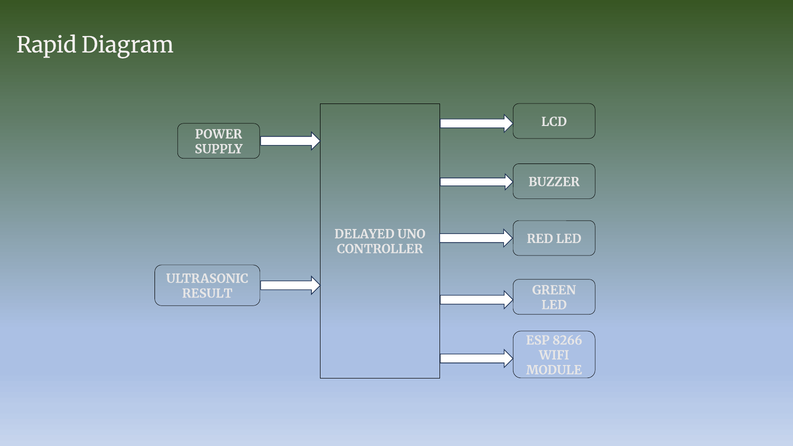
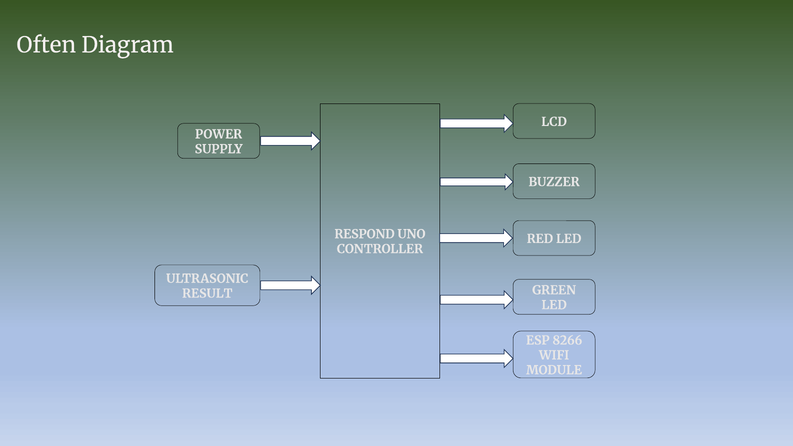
Rapid: Rapid -> Often
DELAYED: DELAYED -> RESPOND
